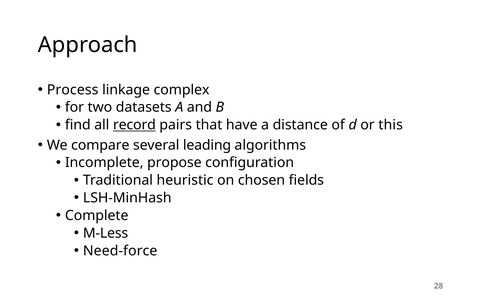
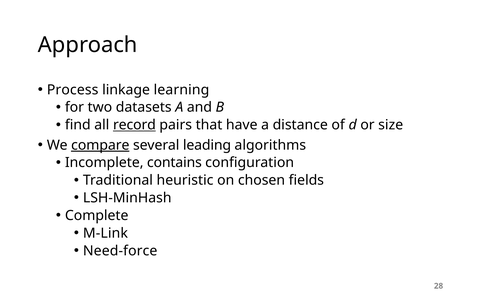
complex: complex -> learning
this: this -> size
compare underline: none -> present
propose: propose -> contains
M-Less: M-Less -> M-Link
